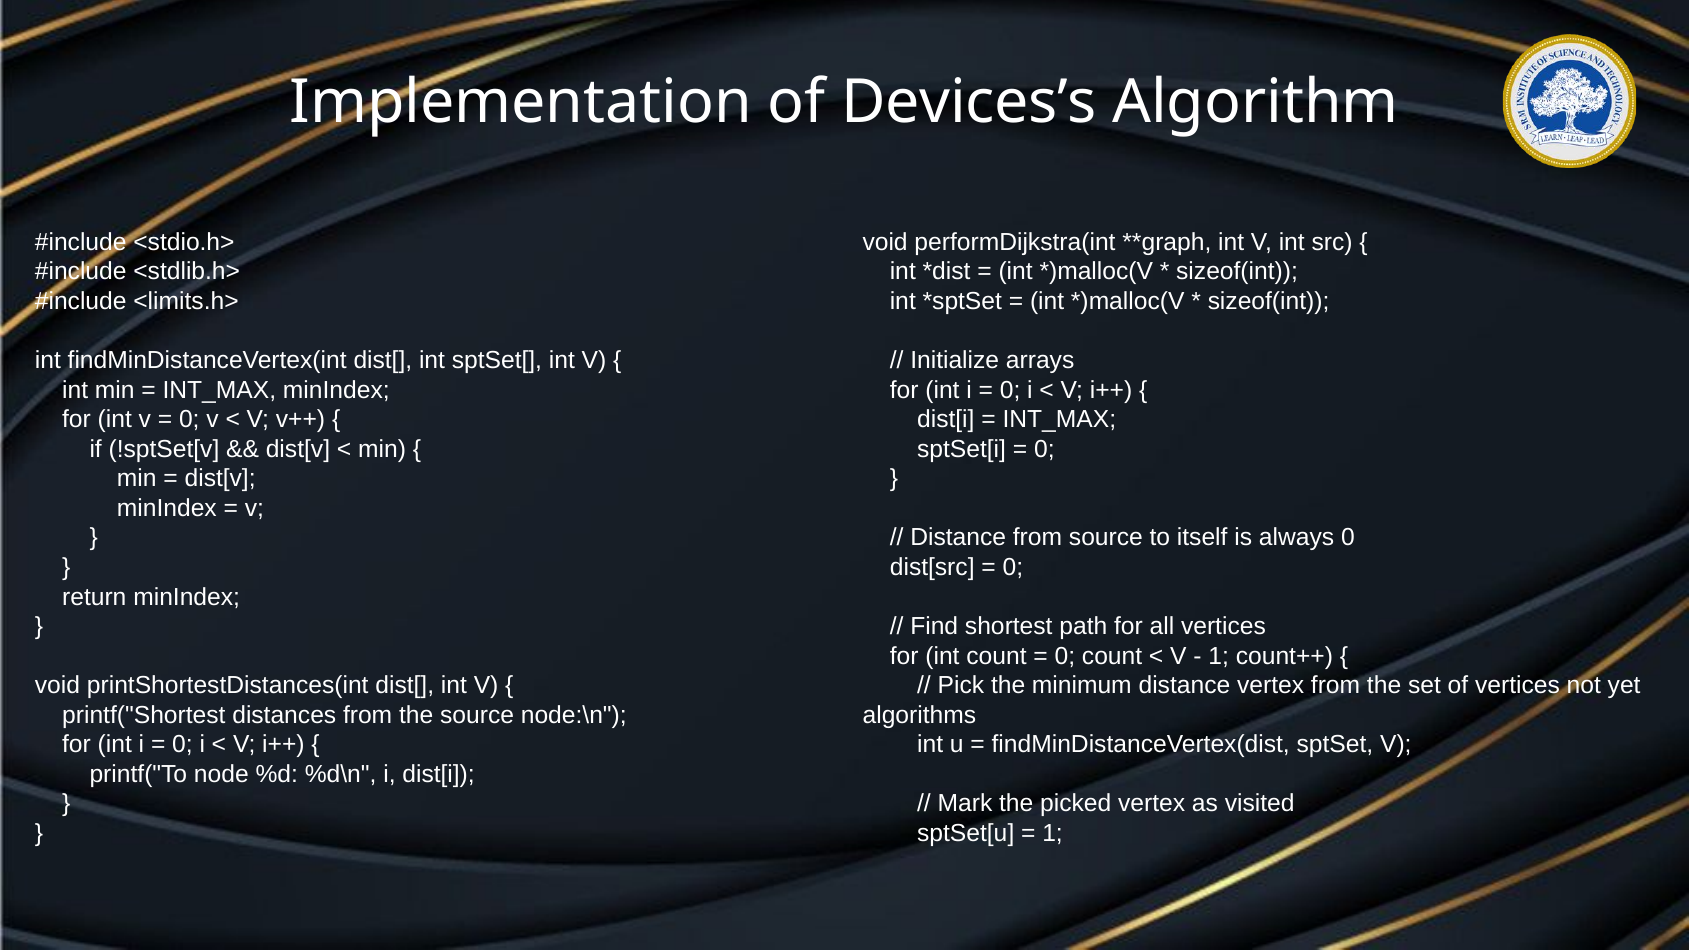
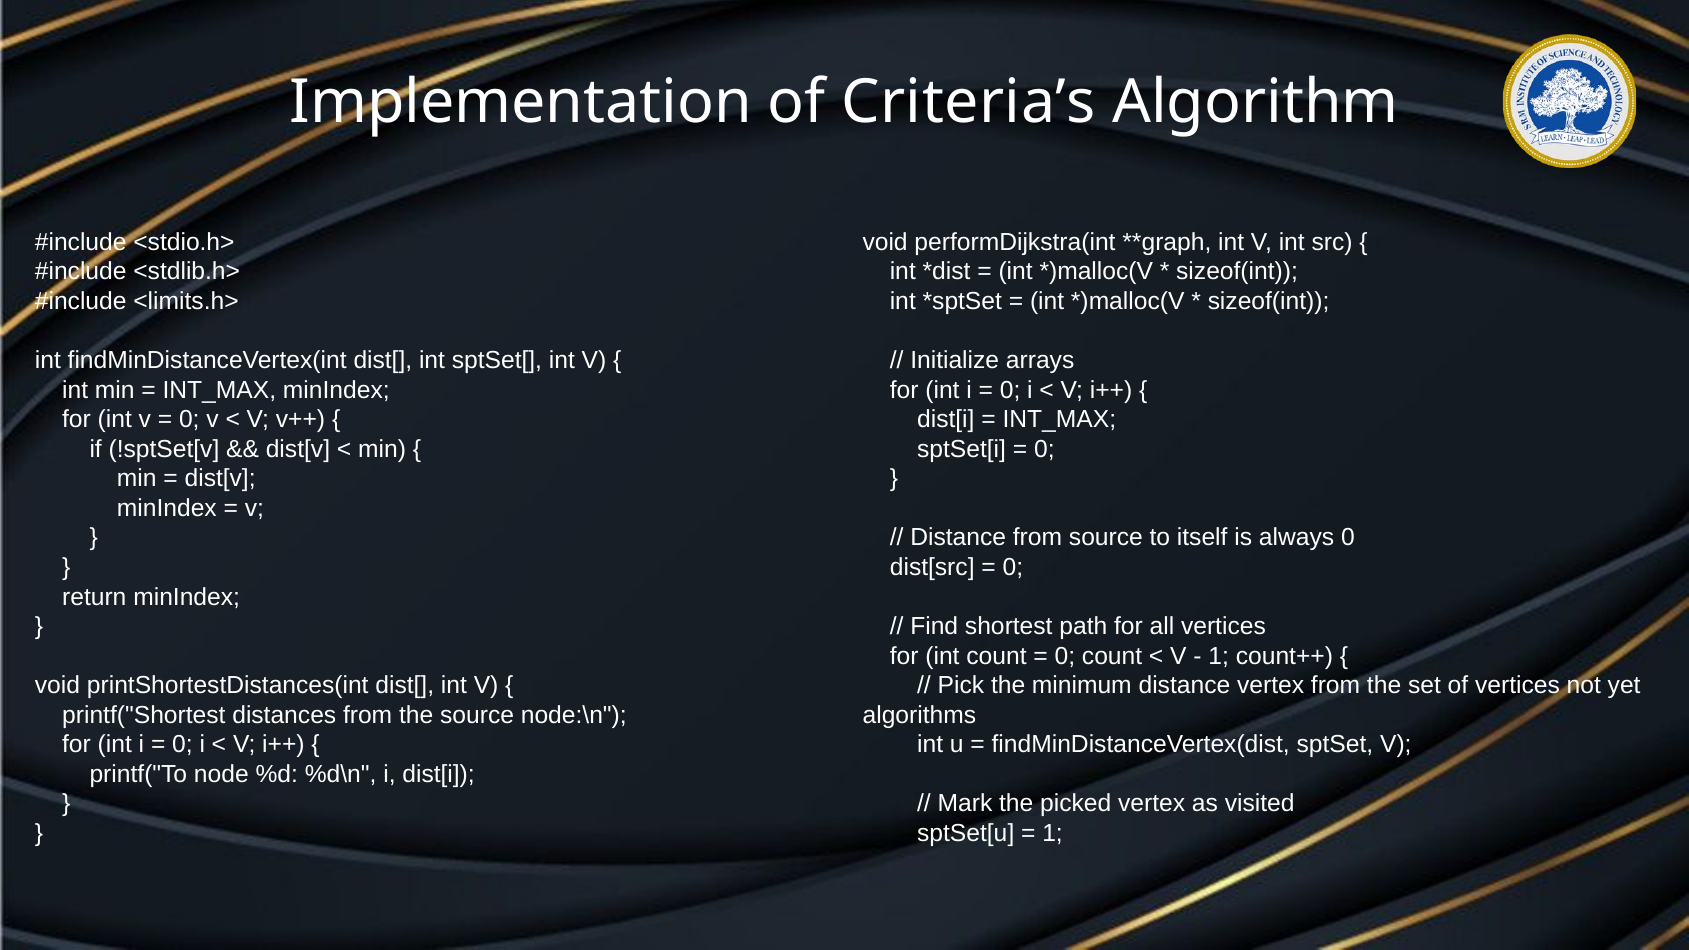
Devices’s: Devices’s -> Criteria’s
